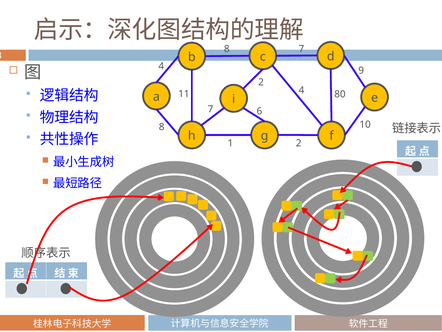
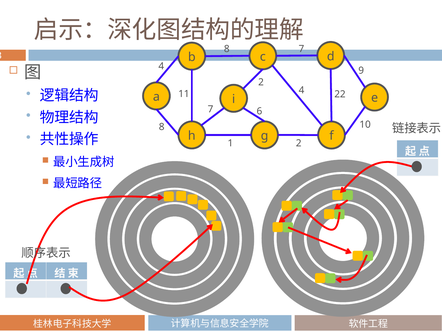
80: 80 -> 22
